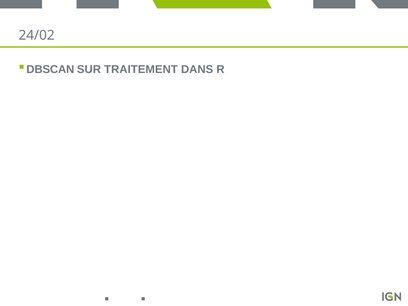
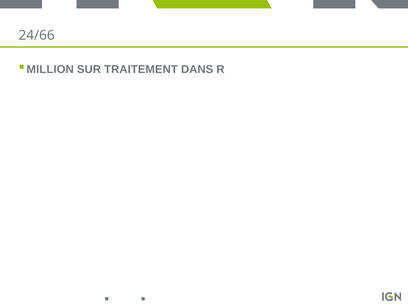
24/02: 24/02 -> 24/66
DBSCAN: DBSCAN -> MILLION
